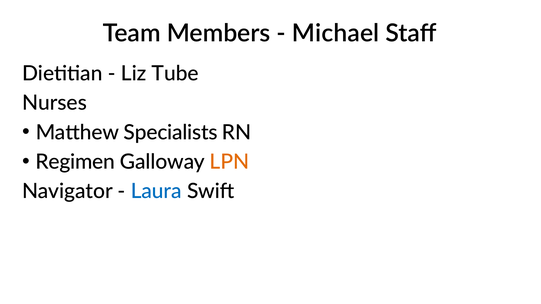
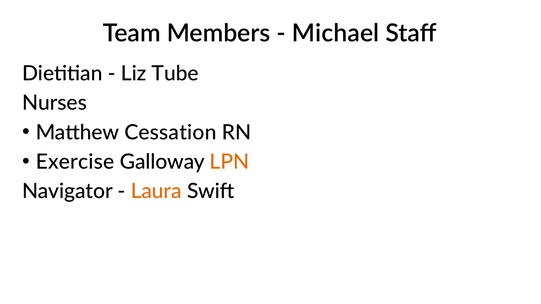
Specialists: Specialists -> Cessation
Regimen: Regimen -> Exercise
Laura colour: blue -> orange
